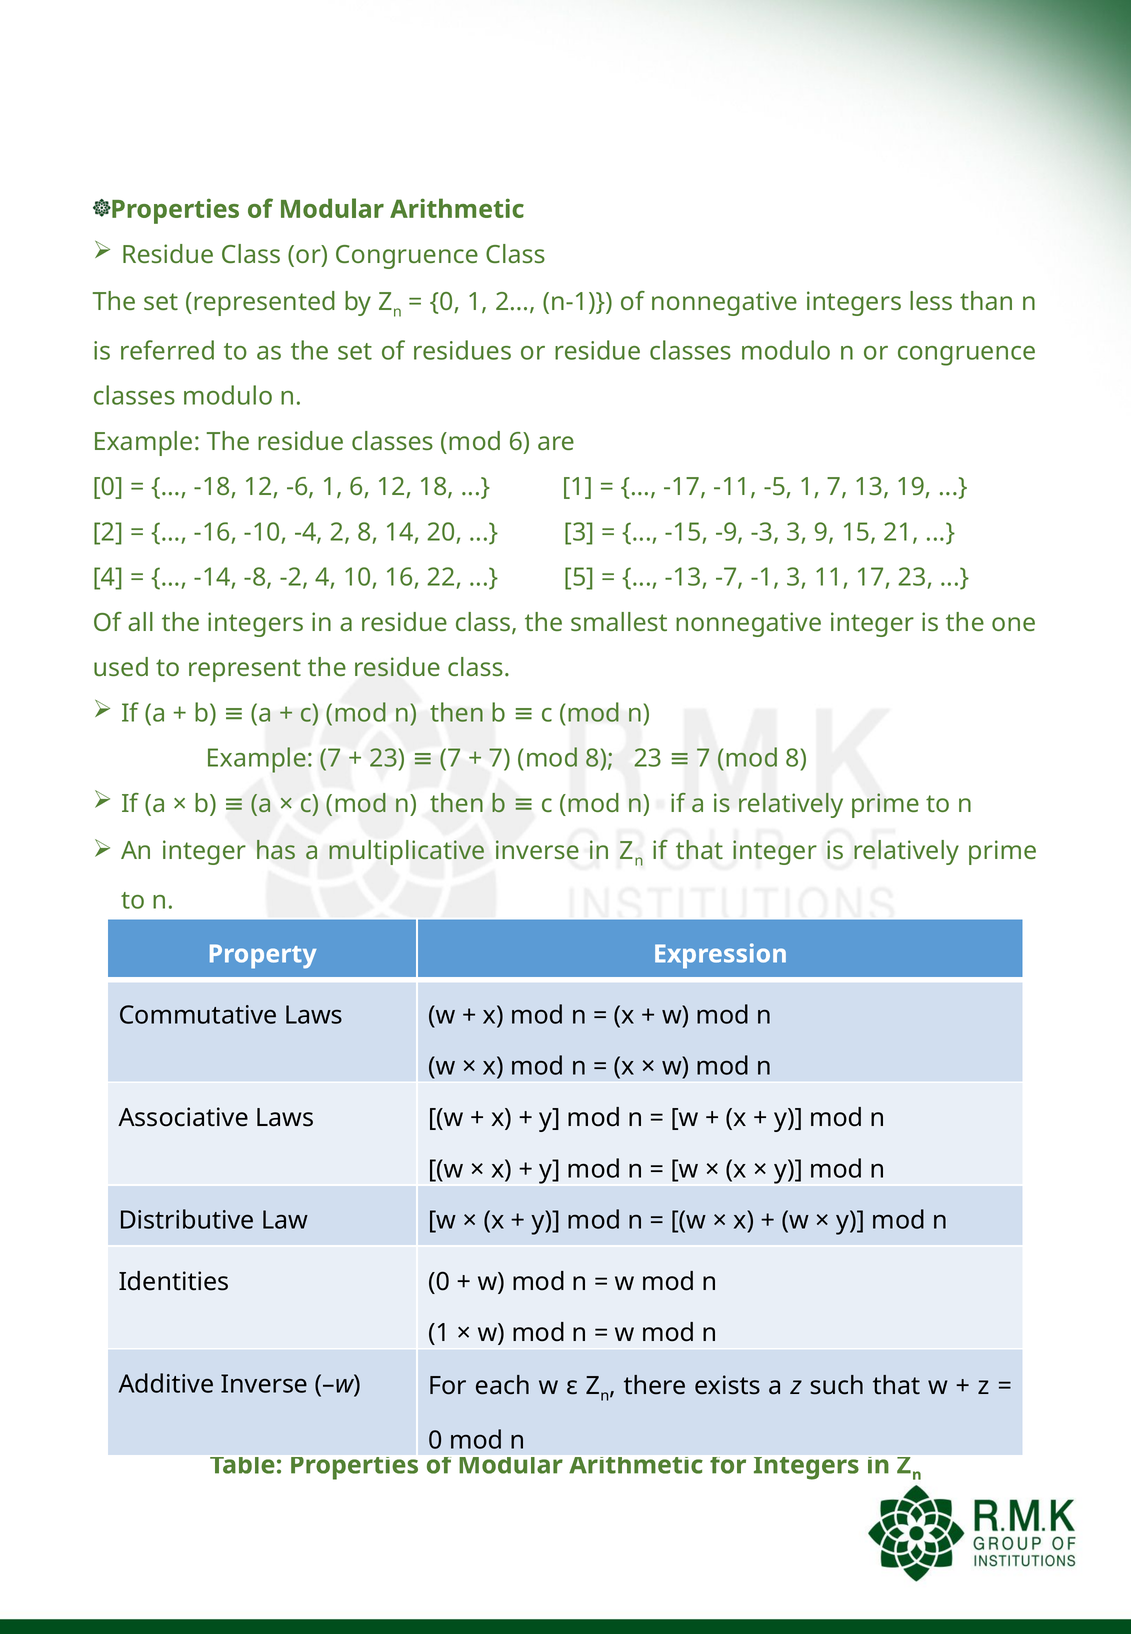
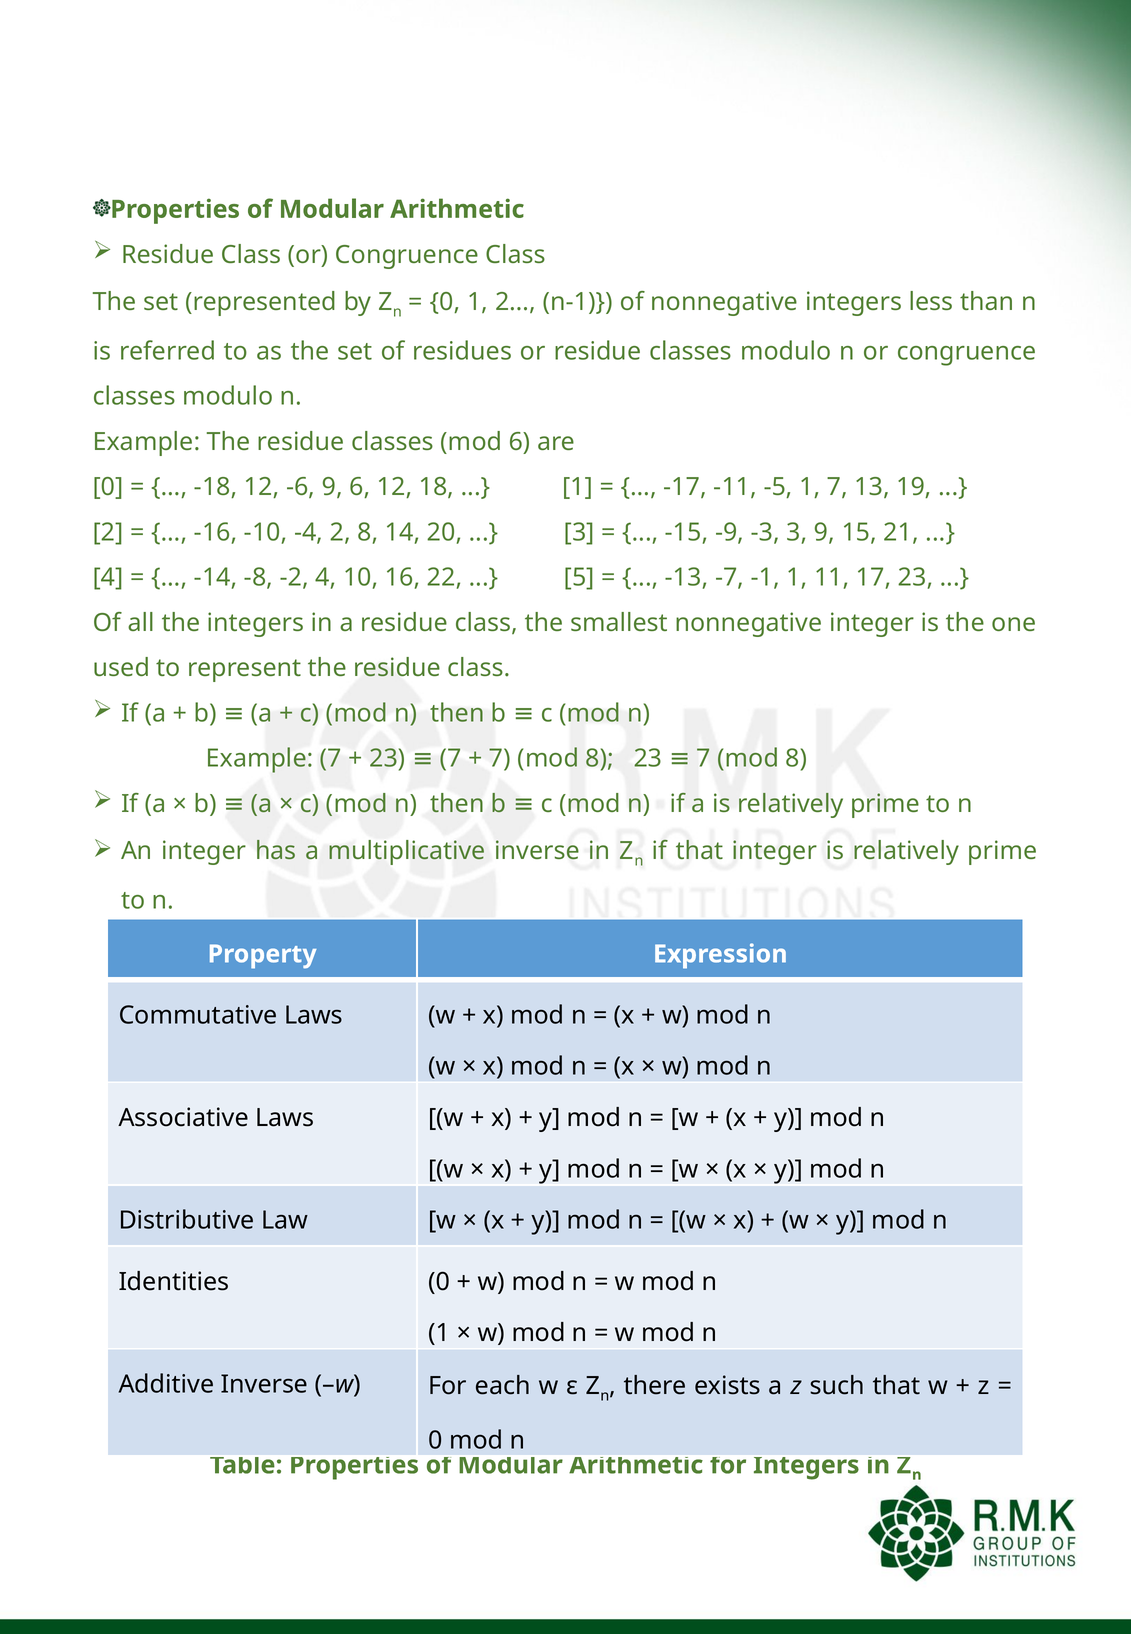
-6 1: 1 -> 9
-1 3: 3 -> 1
